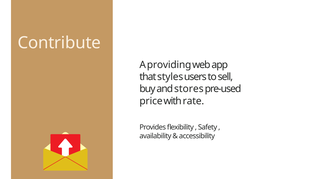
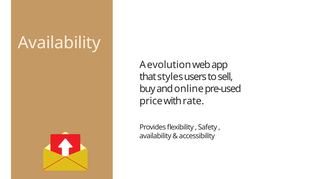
Contribute at (59, 43): Contribute -> Availability
providing: providing -> evolution
stores: stores -> online
